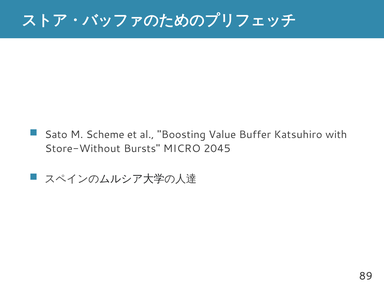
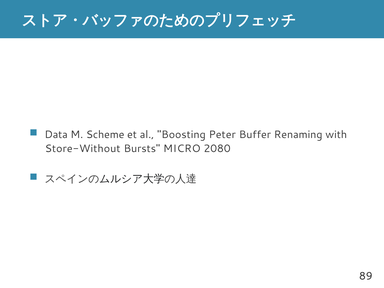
Sato: Sato -> Data
Value: Value -> Peter
Katsuhiro: Katsuhiro -> Renaming
2045: 2045 -> 2080
